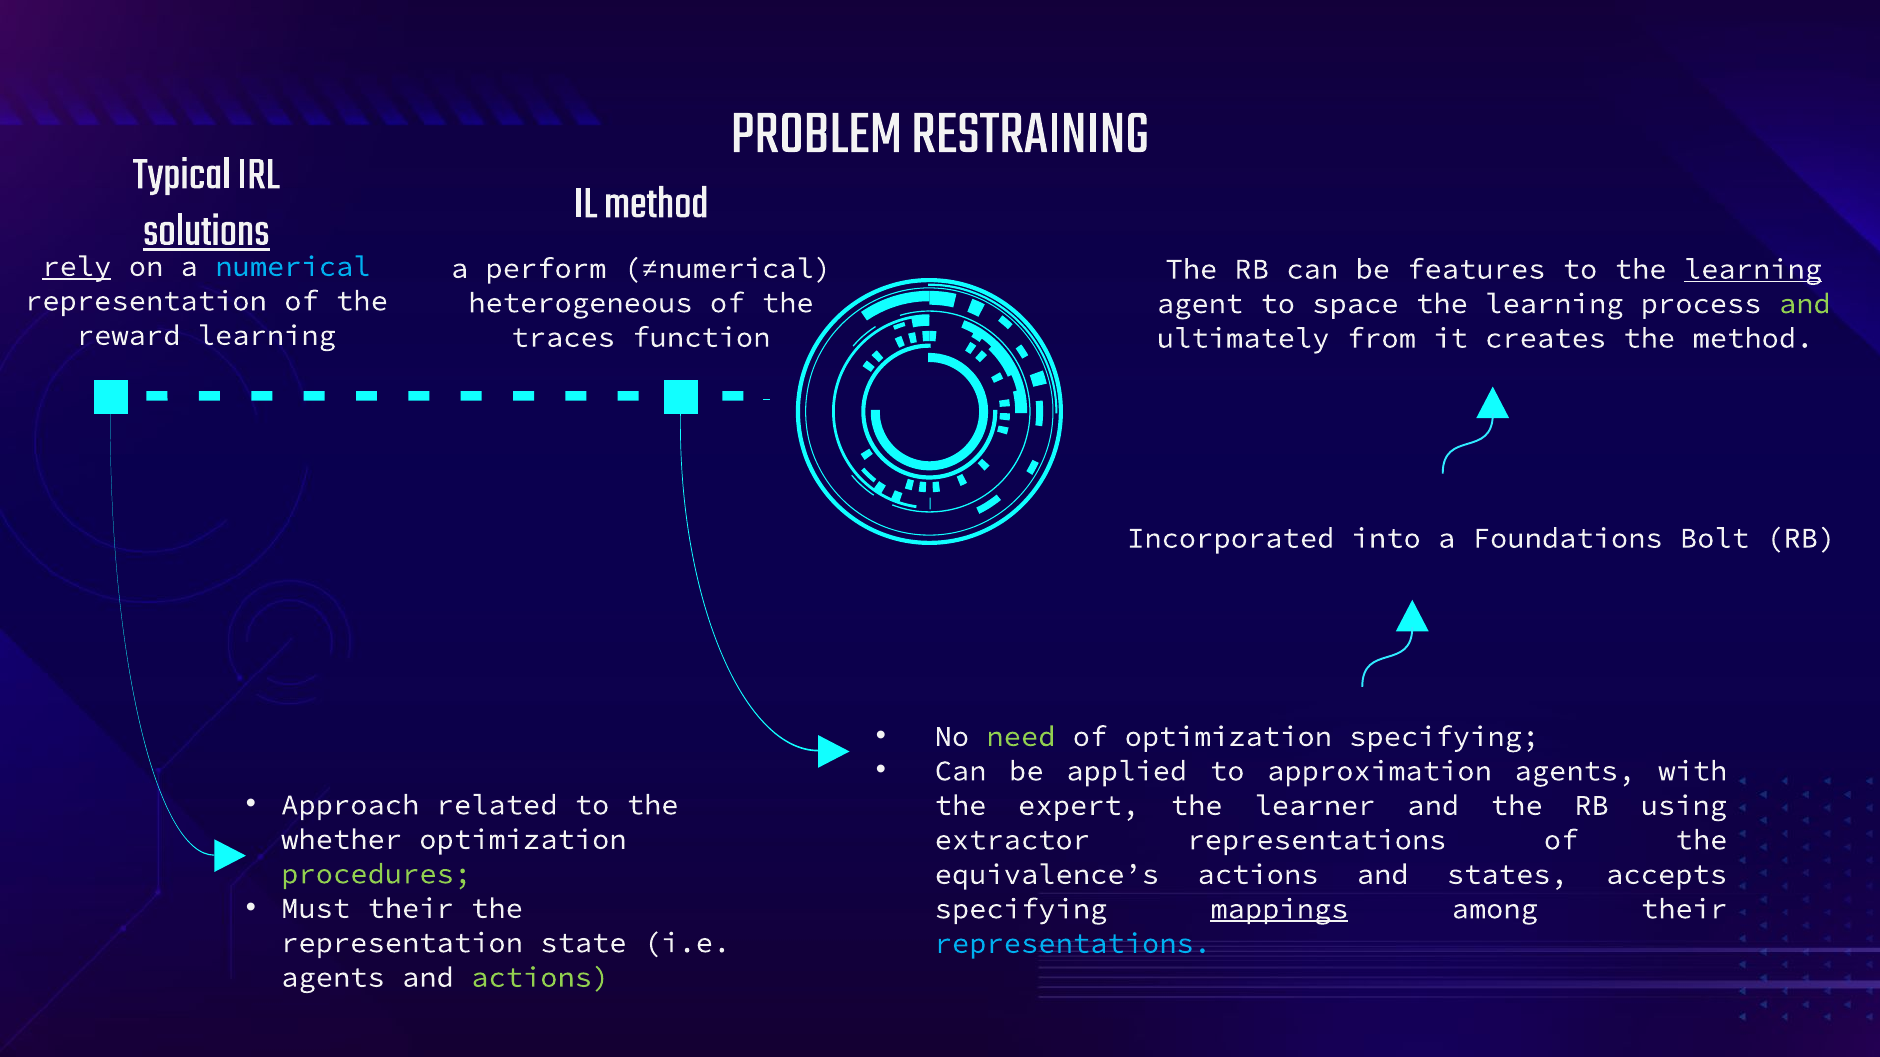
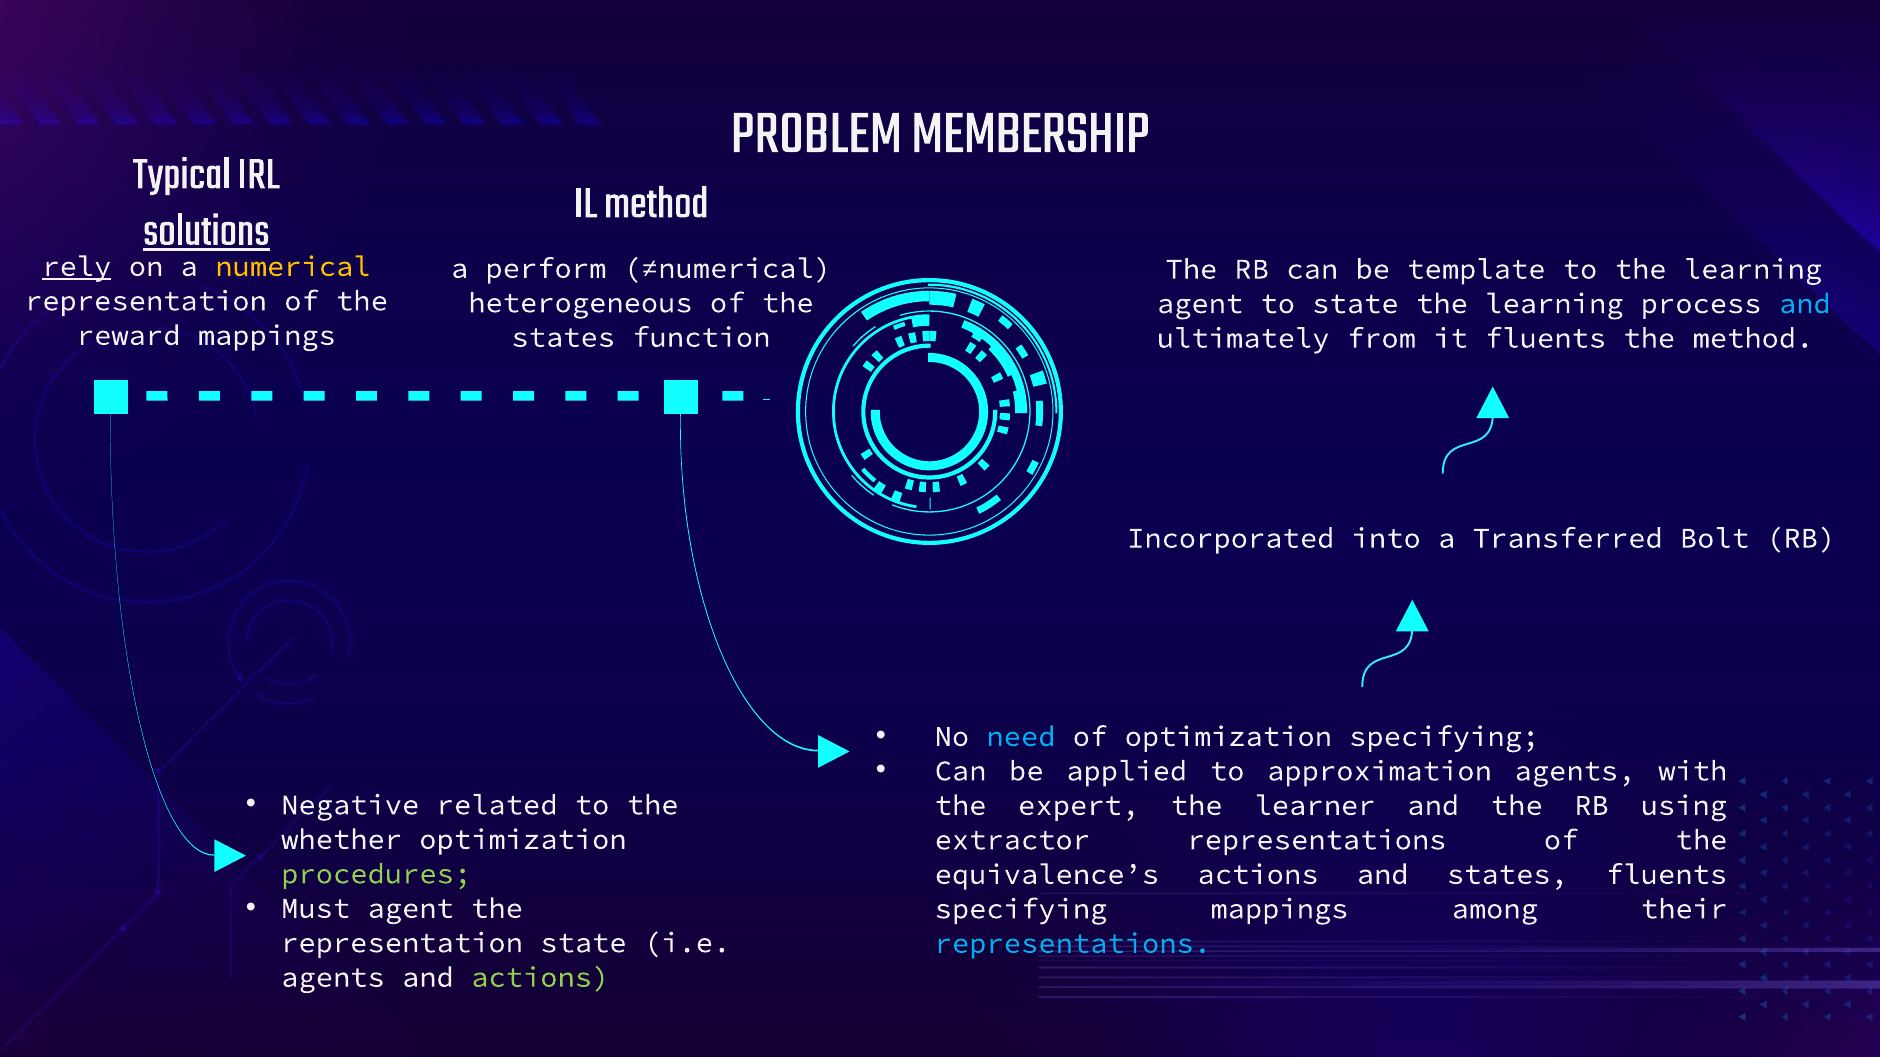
RESTRAINING: RESTRAINING -> MEMBERSHIP
numerical colour: light blue -> yellow
features: features -> template
learning at (1753, 269) underline: present -> none
to space: space -> state
and at (1805, 304) colour: light green -> light blue
reward learning: learning -> mappings
traces at (563, 337): traces -> states
it creates: creates -> fluents
Foundations: Foundations -> Transferred
need colour: light green -> light blue
Approach: Approach -> Negative
states accepts: accepts -> fluents
Must their: their -> agent
mappings at (1279, 909) underline: present -> none
